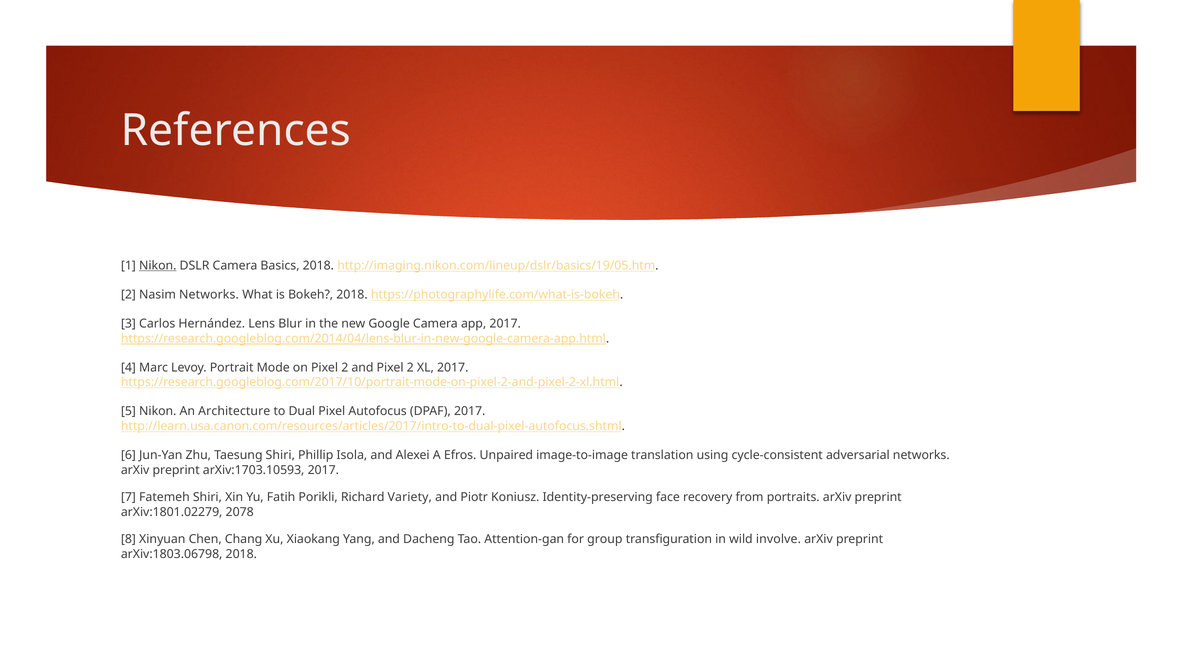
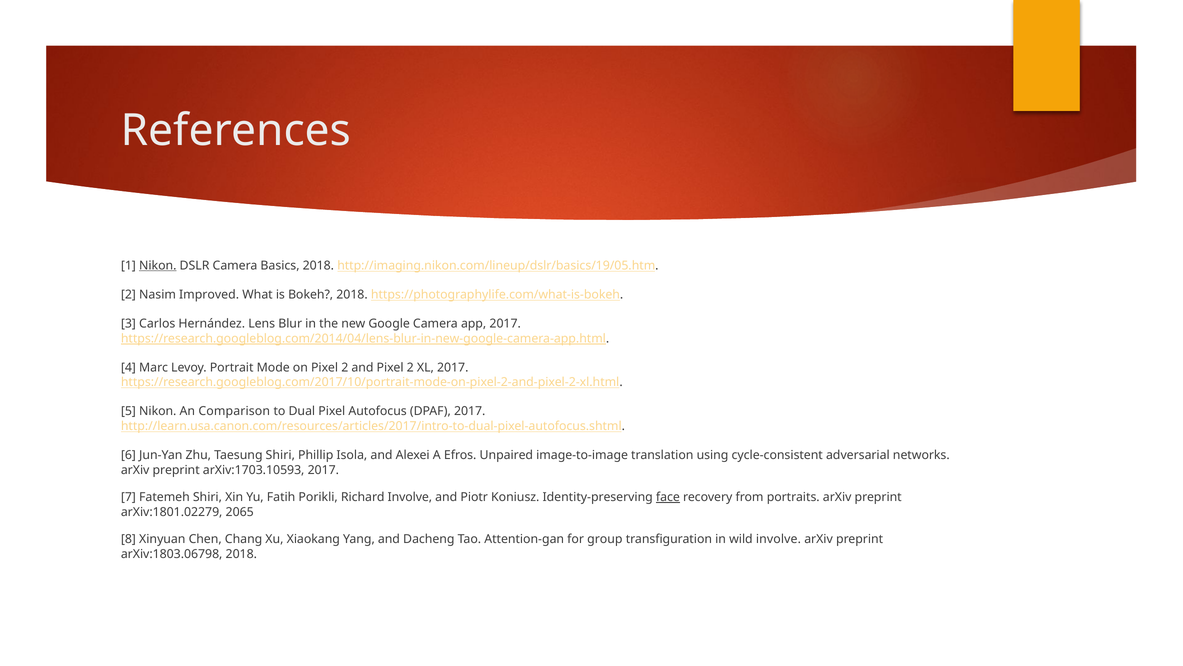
Nasim Networks: Networks -> Improved
Architecture: Architecture -> Comparison
Richard Variety: Variety -> Involve
face underline: none -> present
2078: 2078 -> 2065
